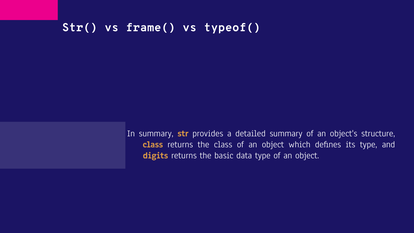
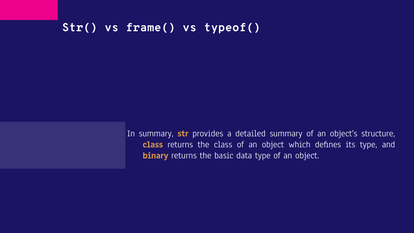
digits: digits -> binary
